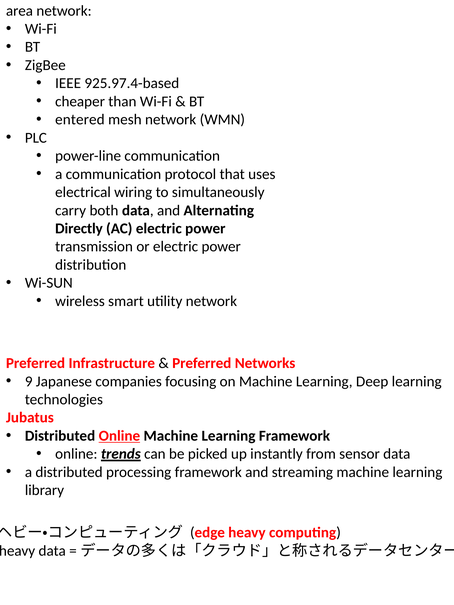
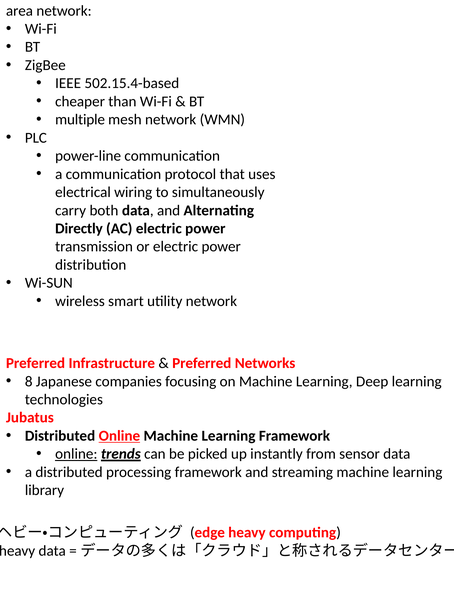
925.97.4-based: 925.97.4-based -> 502.15.4-based
entered: entered -> multiple
9: 9 -> 8
online at (76, 454) underline: none -> present
